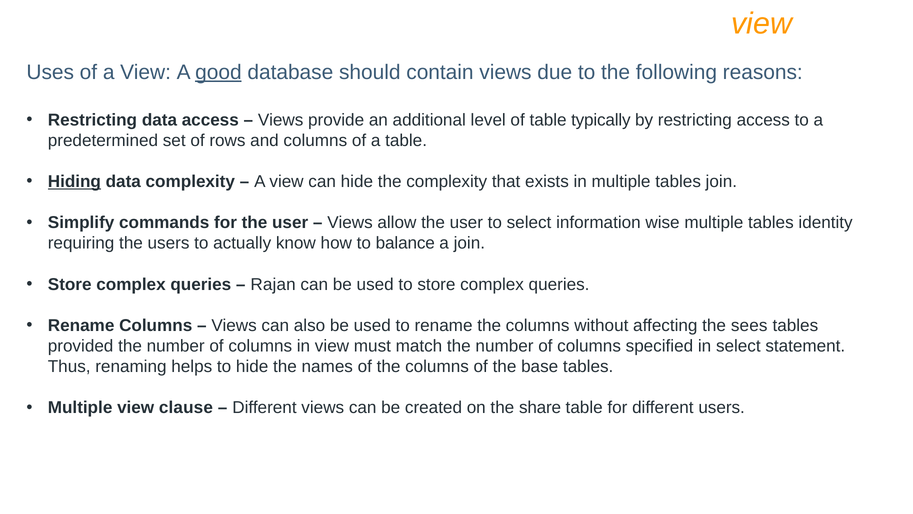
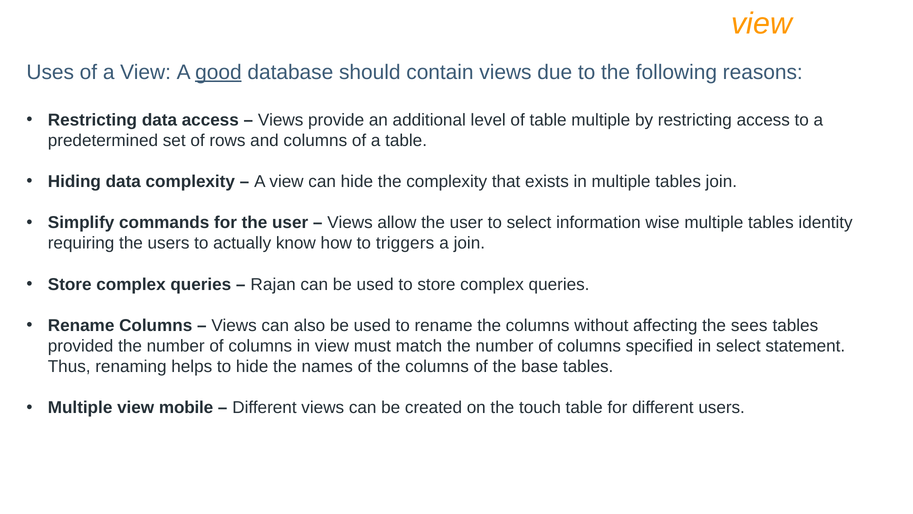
table typically: typically -> multiple
Hiding underline: present -> none
balance: balance -> triggers
clause: clause -> mobile
share: share -> touch
